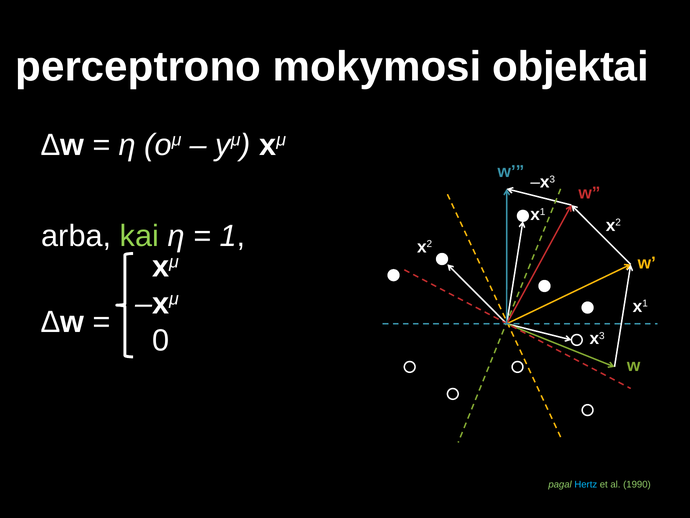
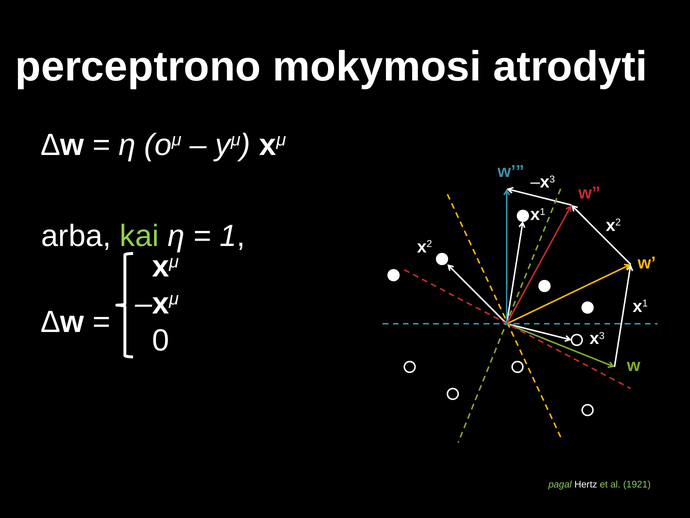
objektai: objektai -> atrodyti
Hertz colour: light blue -> white
1990: 1990 -> 1921
